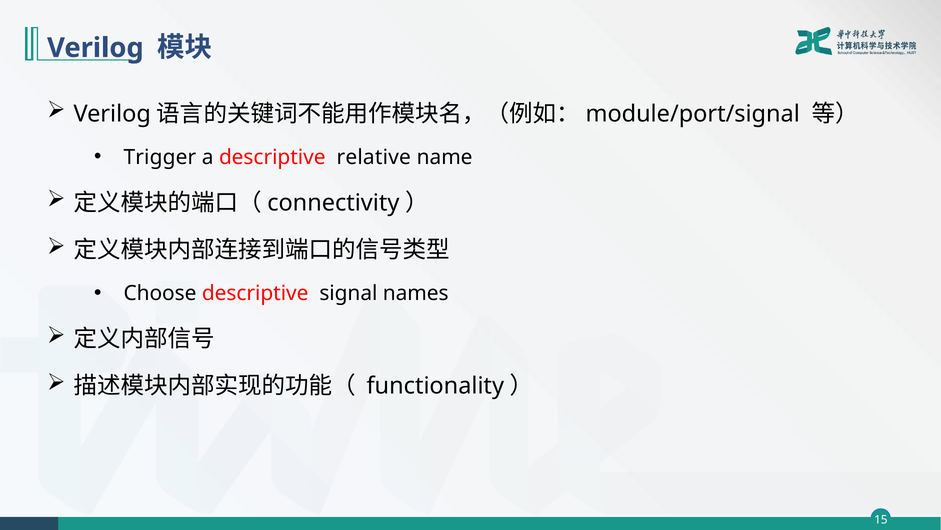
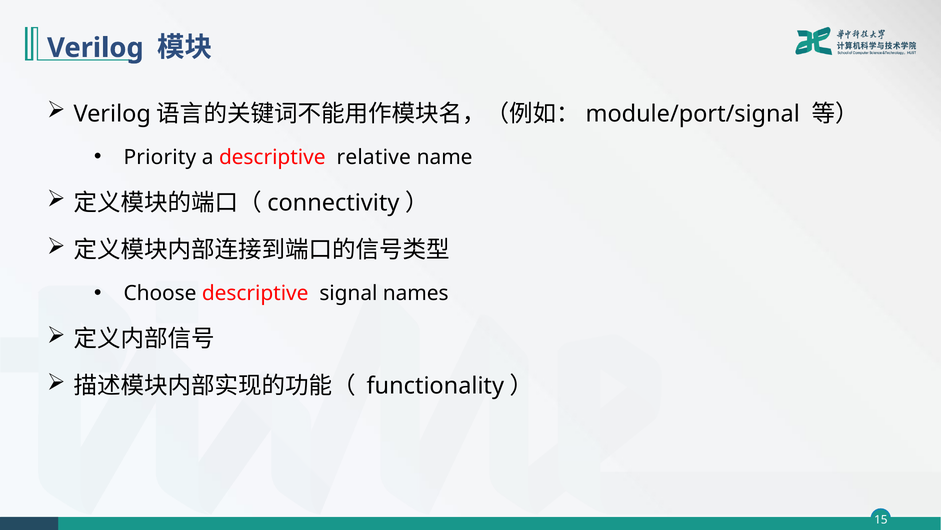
Trigger: Trigger -> Priority
